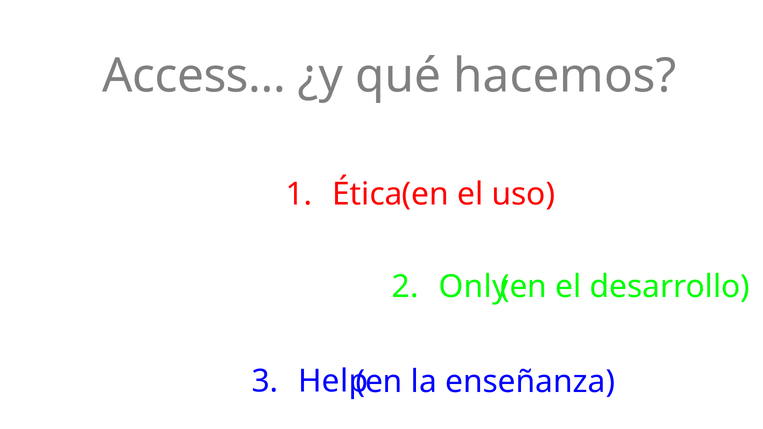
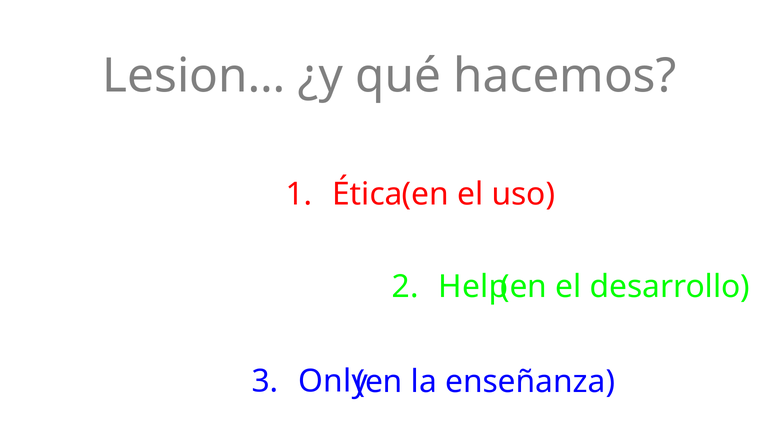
Access…: Access… -> Lesion…
Only at (473, 287): Only -> Help
Help at (333, 381): Help -> Only
